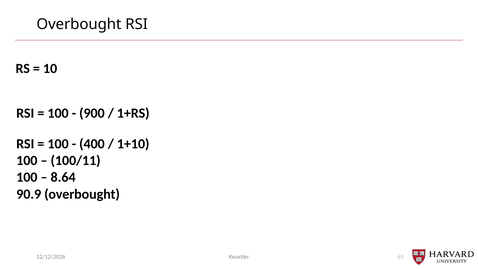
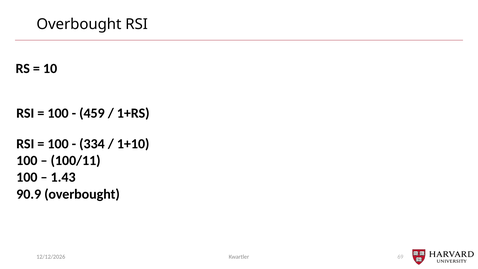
900: 900 -> 459
400: 400 -> 334
8.64: 8.64 -> 1.43
